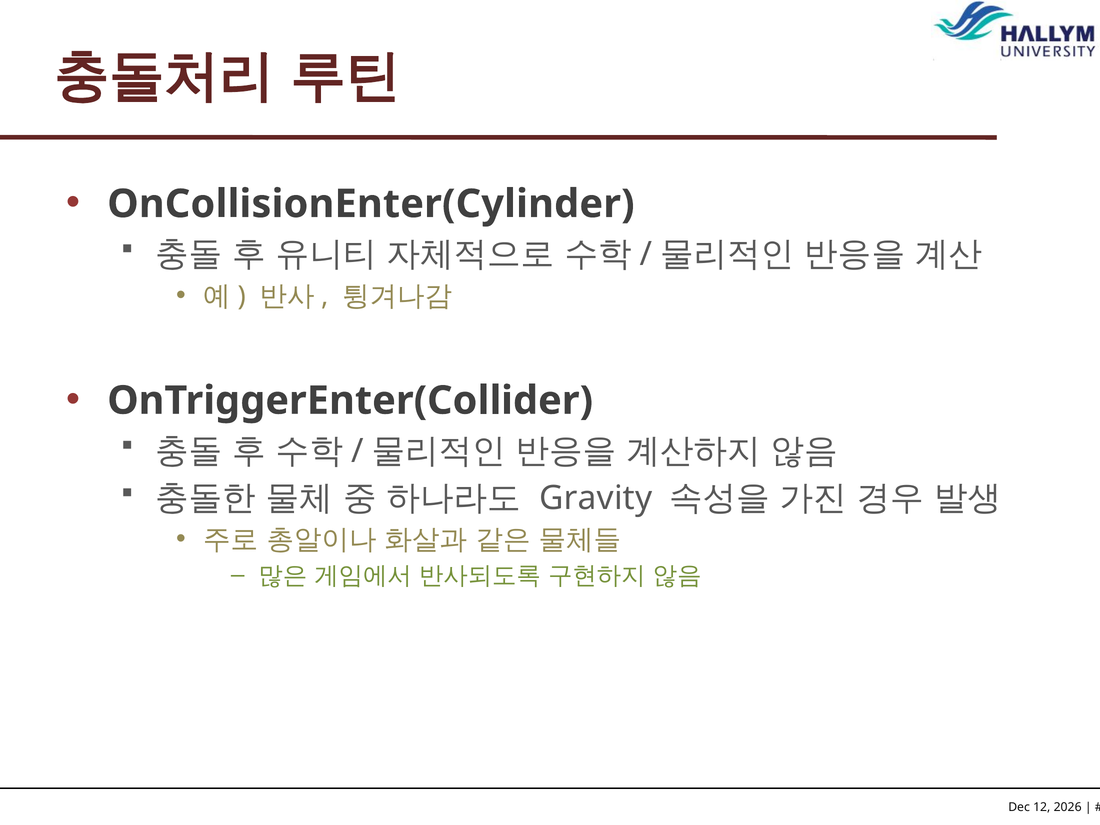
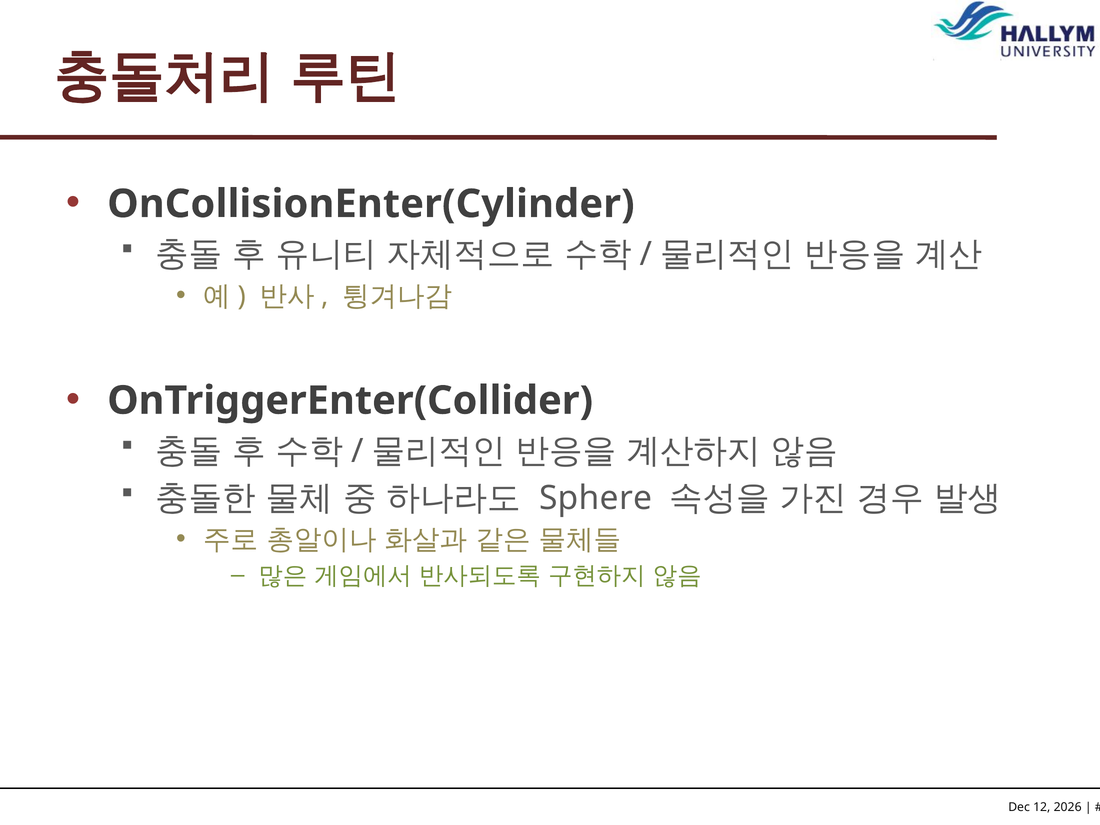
Gravity: Gravity -> Sphere
